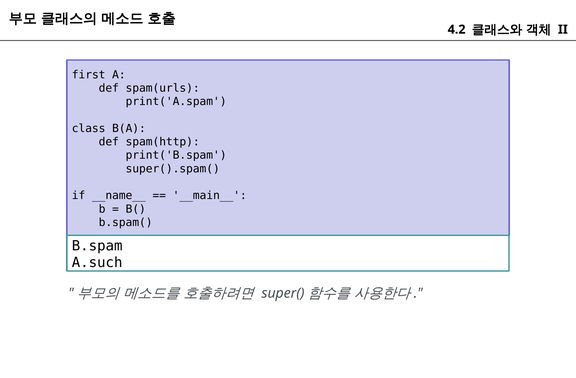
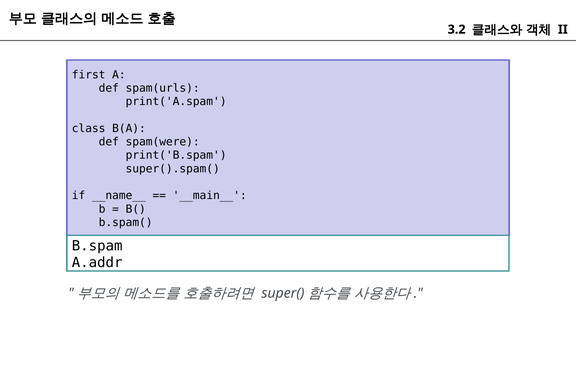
4.2: 4.2 -> 3.2
spam(http: spam(http -> spam(were
A.such: A.such -> A.addr
